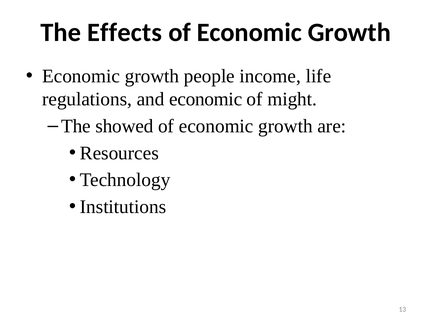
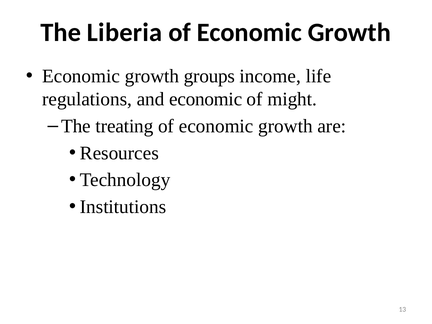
Effects: Effects -> Liberia
people: people -> groups
showed: showed -> treating
